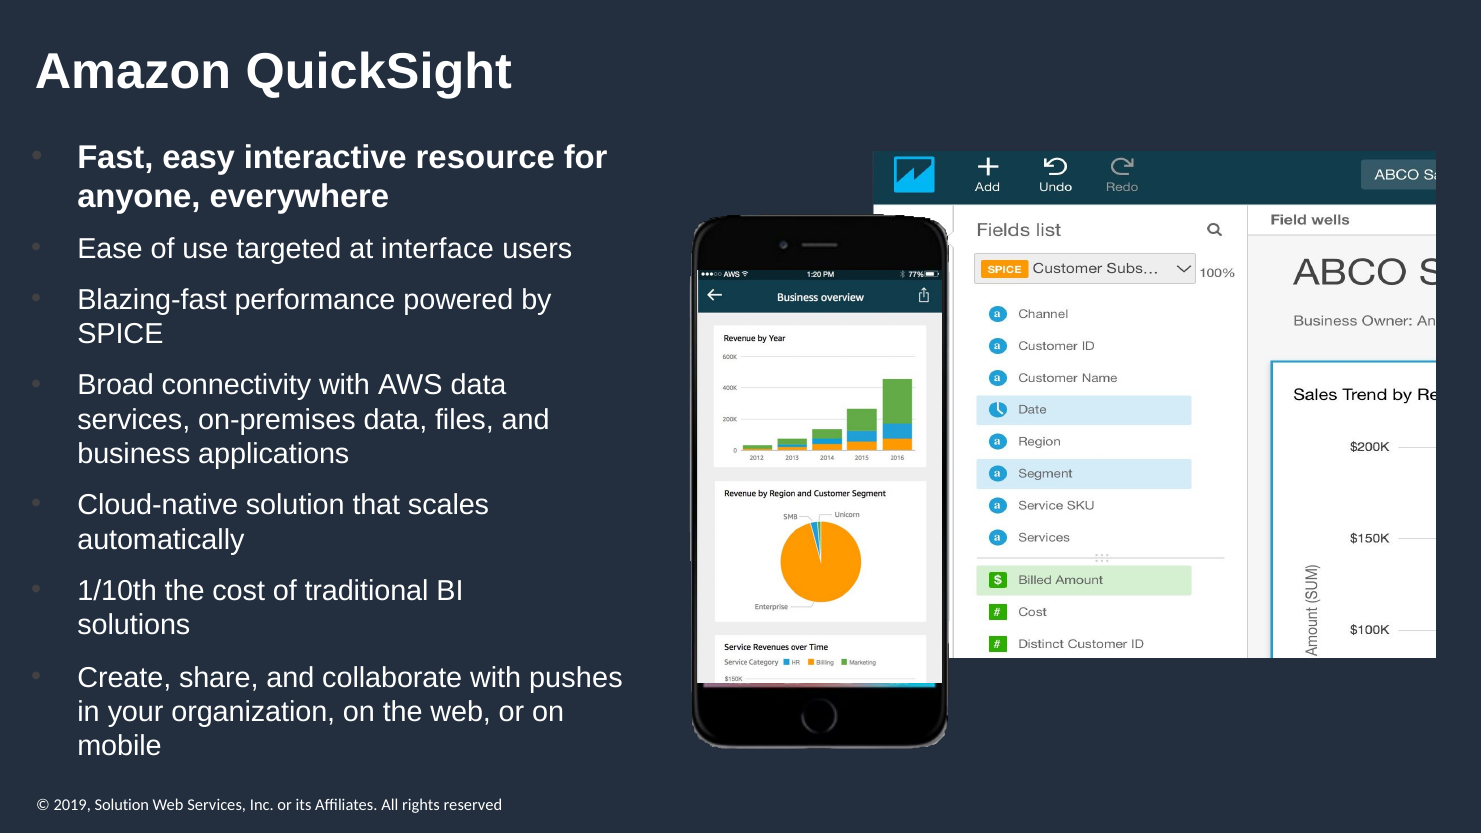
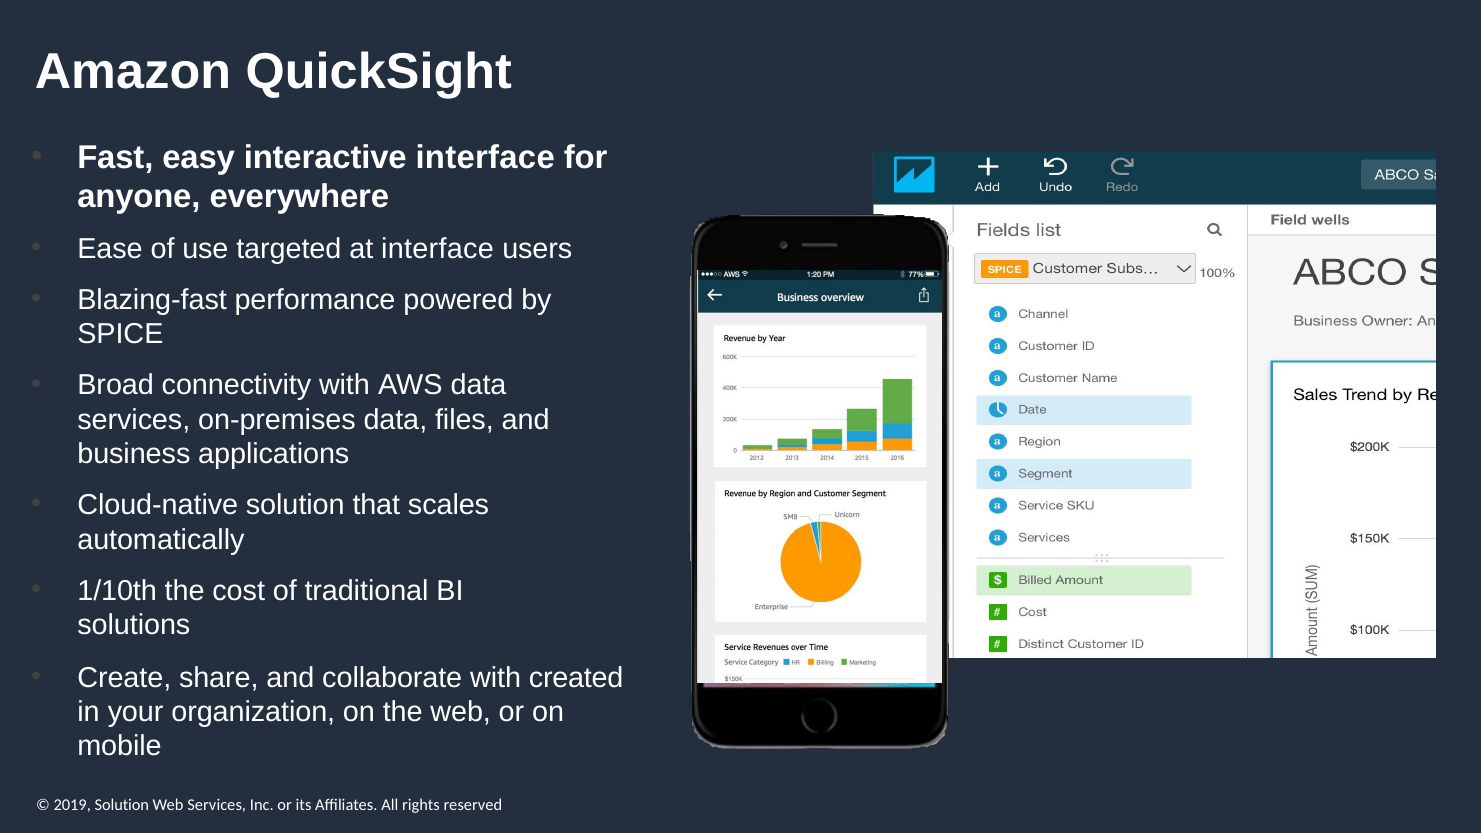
interactive resource: resource -> interface
pushes: pushes -> created
